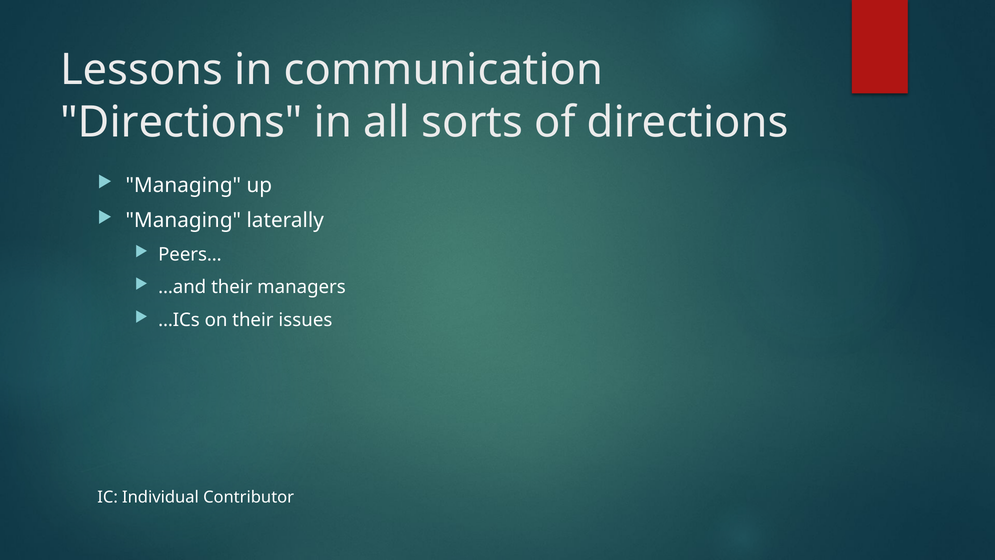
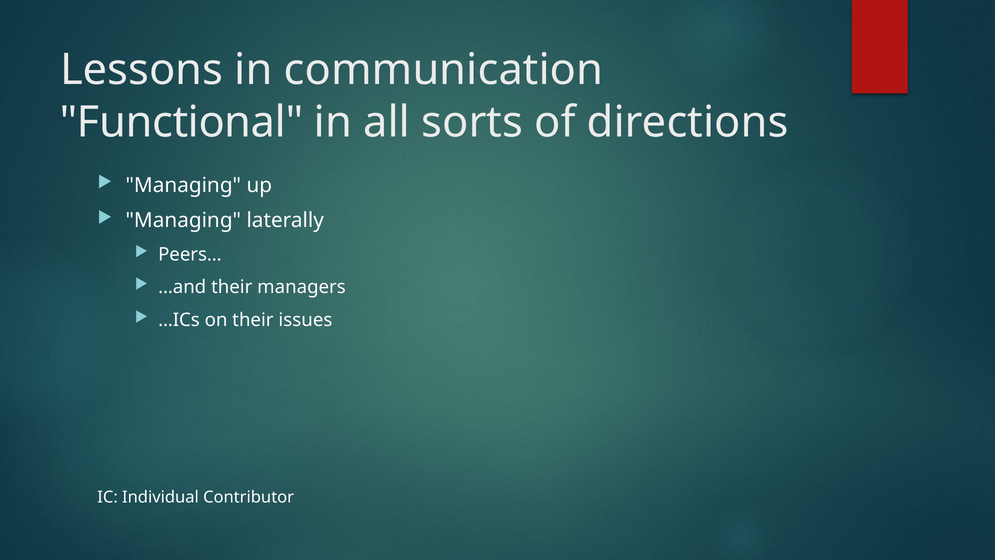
Directions at (181, 122): Directions -> Functional
